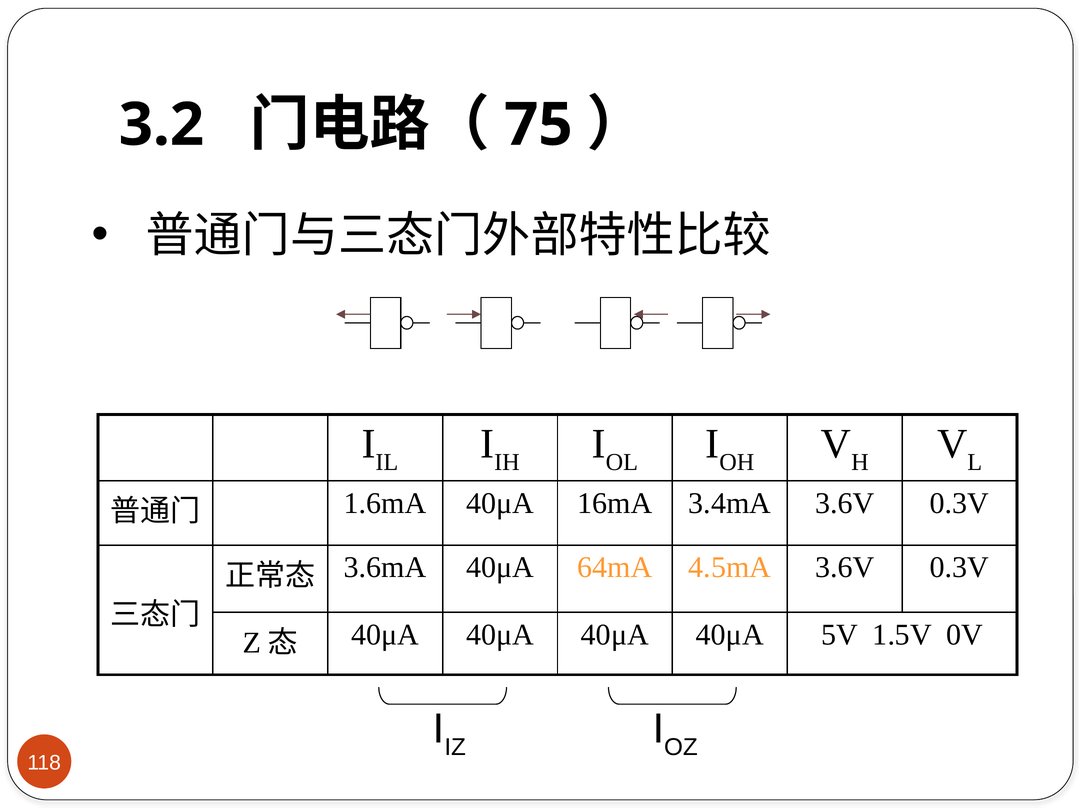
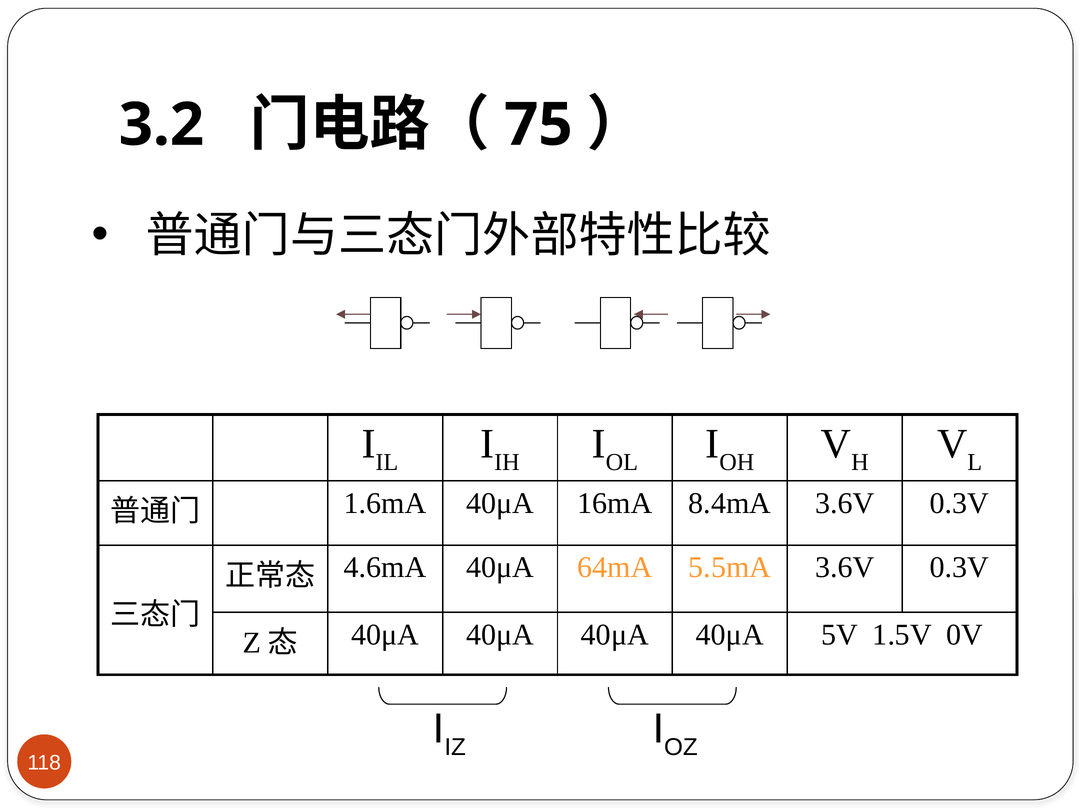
3.4mA: 3.4mA -> 8.4mA
3.6mA: 3.6mA -> 4.6mA
4.5mA: 4.5mA -> 5.5mA
